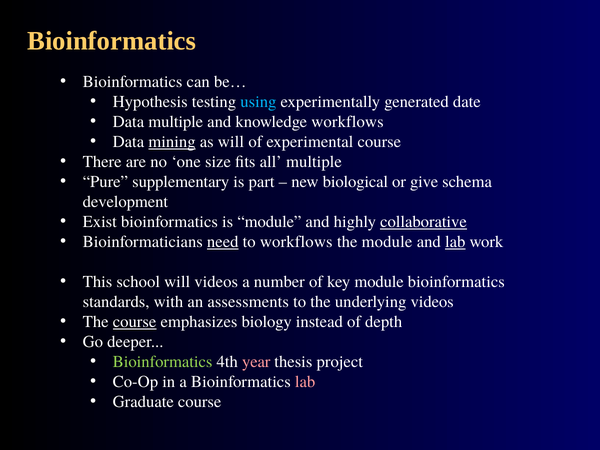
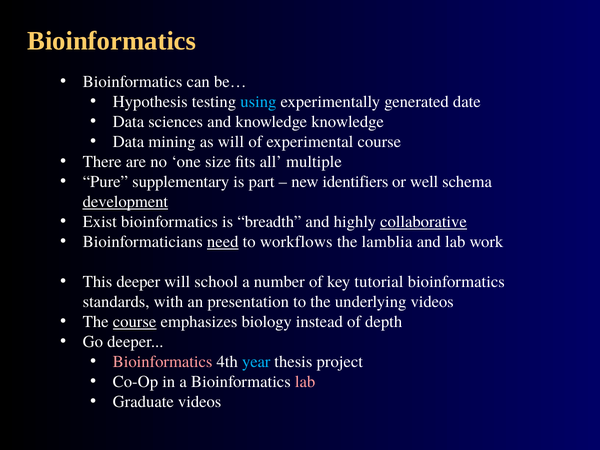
Data multiple: multiple -> sciences
knowledge workflows: workflows -> knowledge
mining underline: present -> none
biological: biological -> identifiers
give: give -> well
development underline: none -> present
is module: module -> breadth
the module: module -> lamblia
lab at (455, 242) underline: present -> none
This school: school -> deeper
will videos: videos -> school
key module: module -> tutorial
assessments: assessments -> presentation
Bioinformatics at (163, 362) colour: light green -> pink
year colour: pink -> light blue
Graduate course: course -> videos
